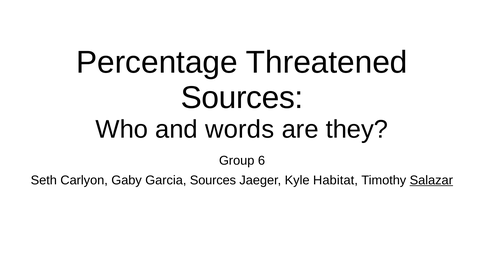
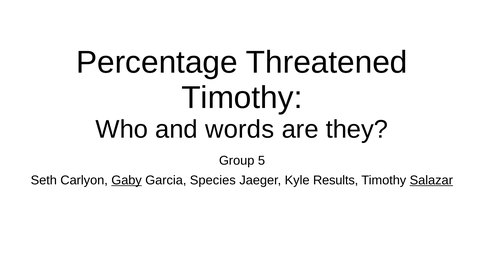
Sources at (242, 98): Sources -> Timothy
6: 6 -> 5
Gaby underline: none -> present
Garcia Sources: Sources -> Species
Habitat: Habitat -> Results
